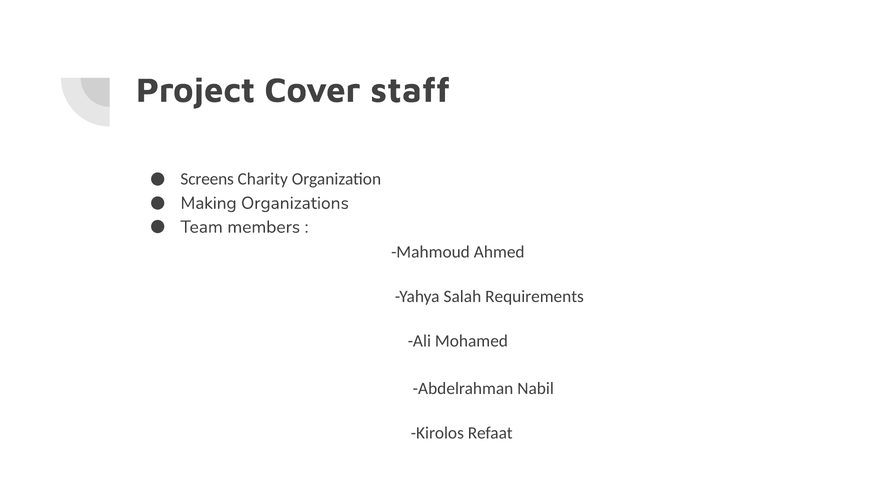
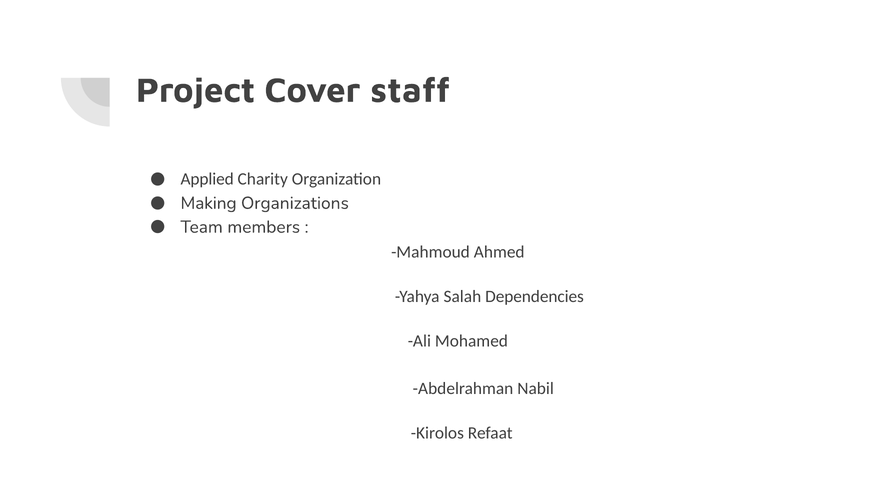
Screens: Screens -> Applied
Requirements: Requirements -> Dependencies
